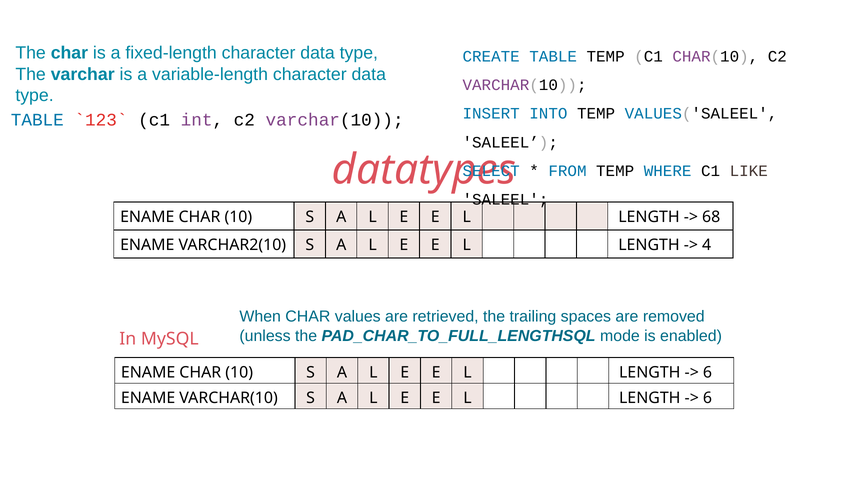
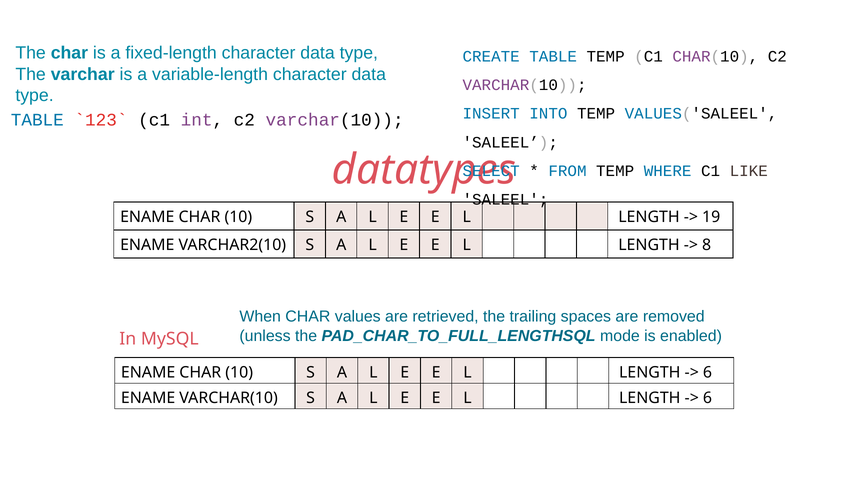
68: 68 -> 19
4: 4 -> 8
